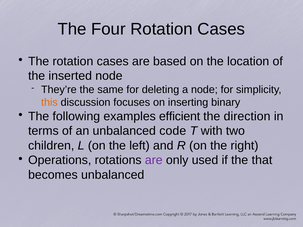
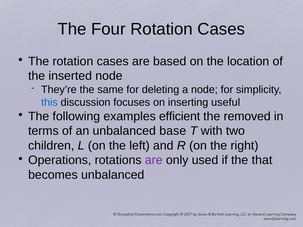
this colour: orange -> blue
binary: binary -> useful
direction: direction -> removed
code: code -> base
